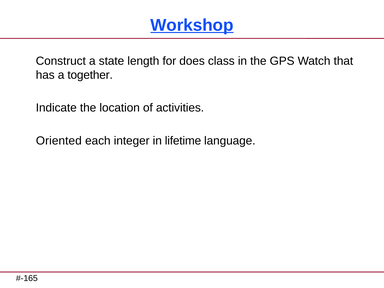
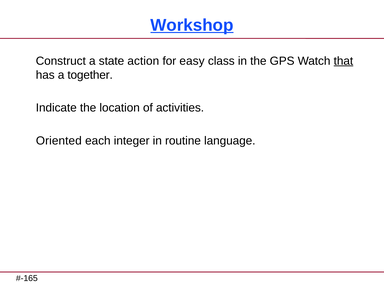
length: length -> action
does: does -> easy
that underline: none -> present
lifetime: lifetime -> routine
